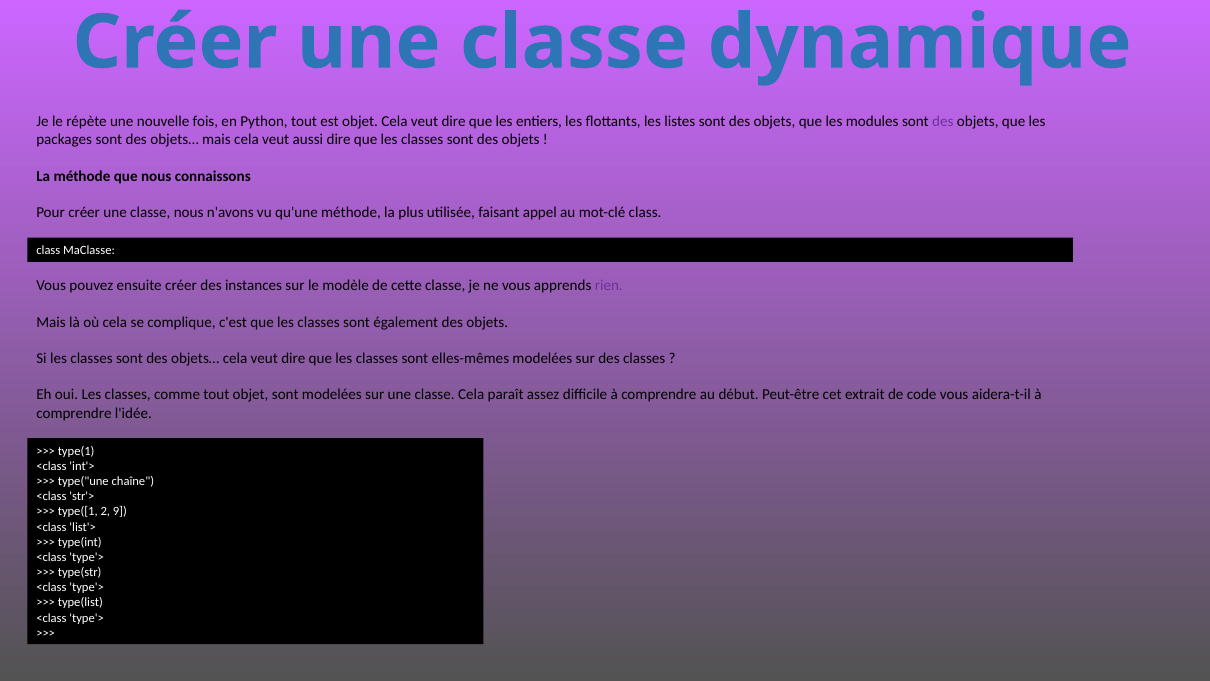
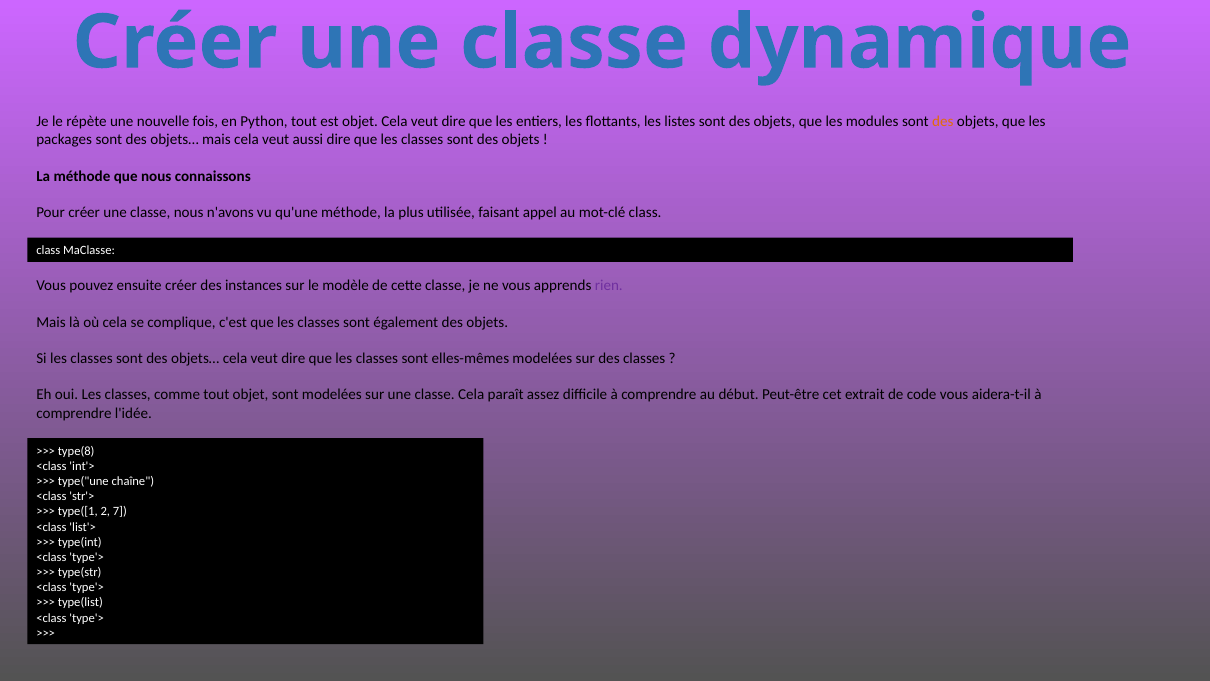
des at (943, 122) colour: purple -> orange
type(1: type(1 -> type(8
9: 9 -> 7
